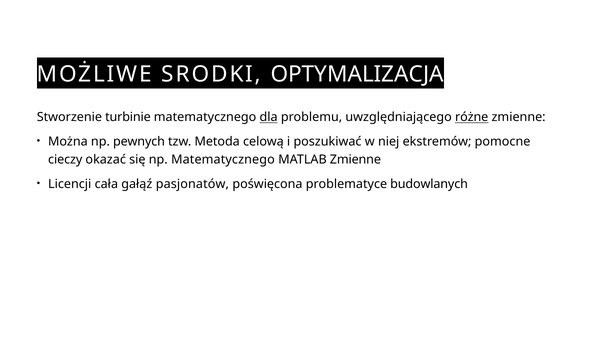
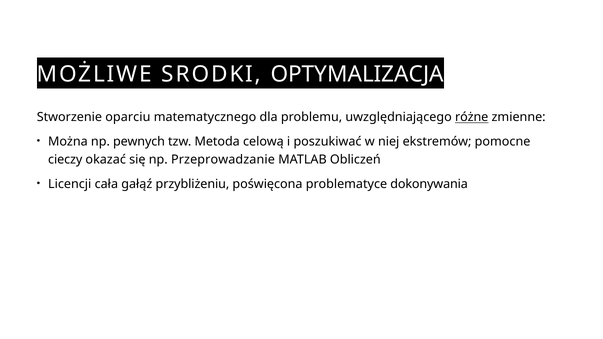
turbinie: turbinie -> oparciu
dla underline: present -> none
np Matematycznego: Matematycznego -> Przeprowadzanie
MATLAB Zmienne: Zmienne -> Obliczeń
pasjonatów: pasjonatów -> przybliżeniu
budowlanych: budowlanych -> dokonywania
